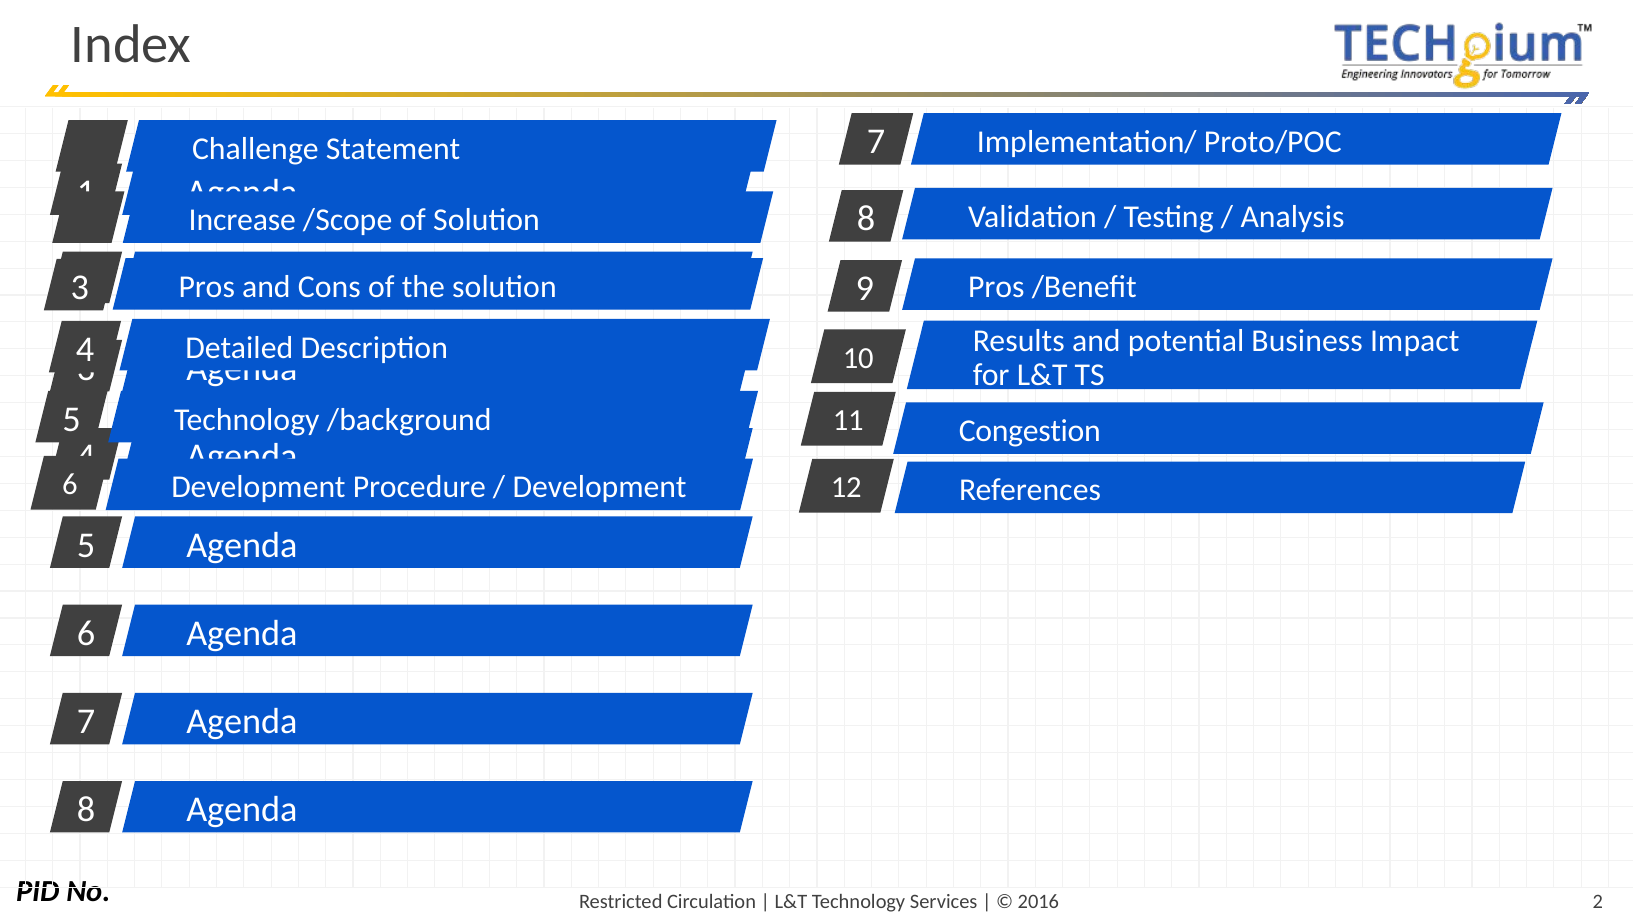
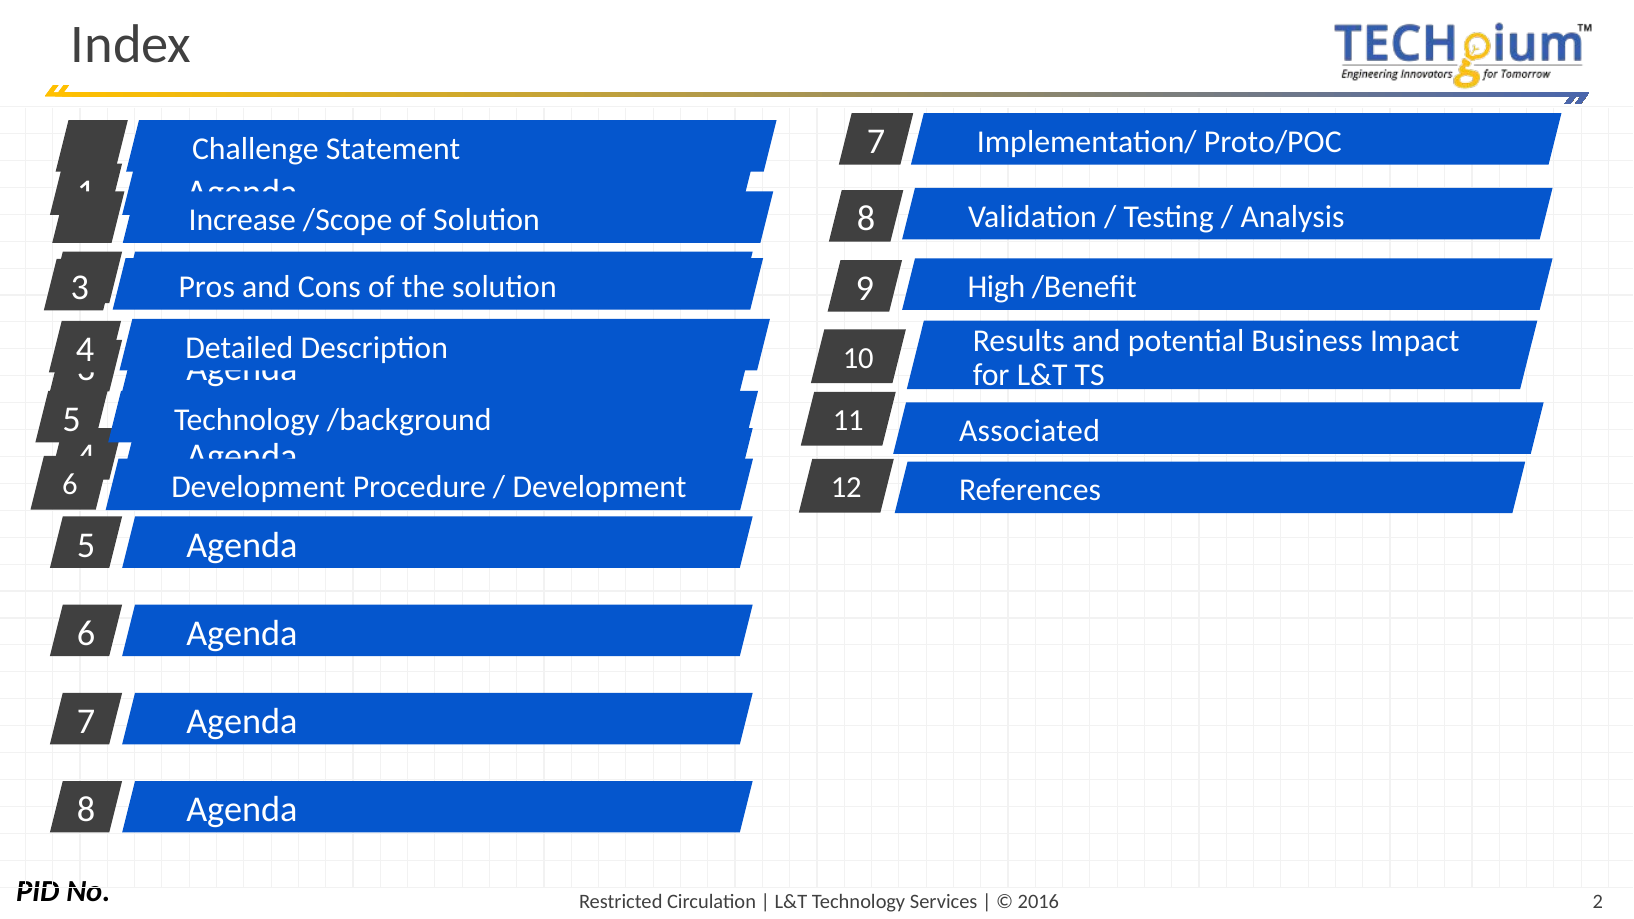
Pros at (996, 287): Pros -> High
Congestion: Congestion -> Associated
